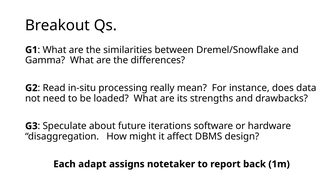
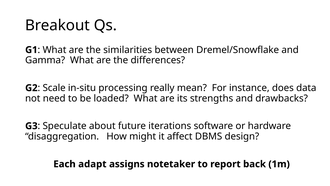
Read: Read -> Scale
